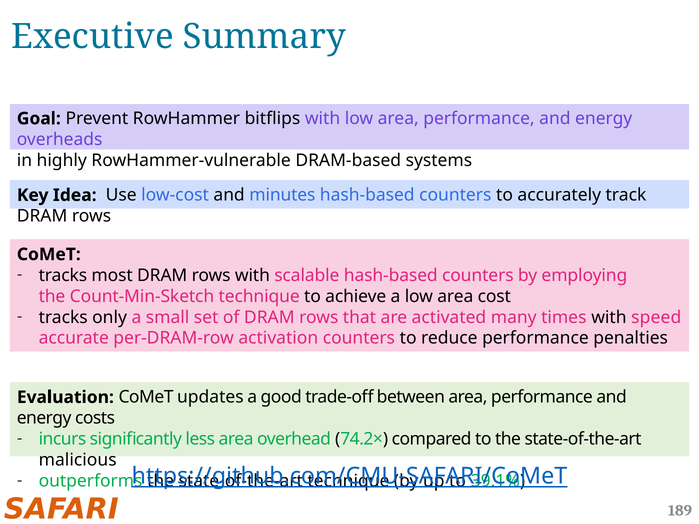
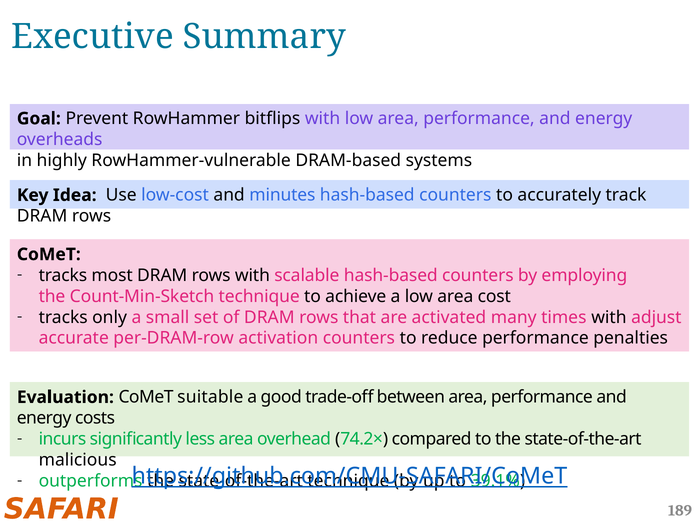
speed: speed -> adjust
updates: updates -> suitable
